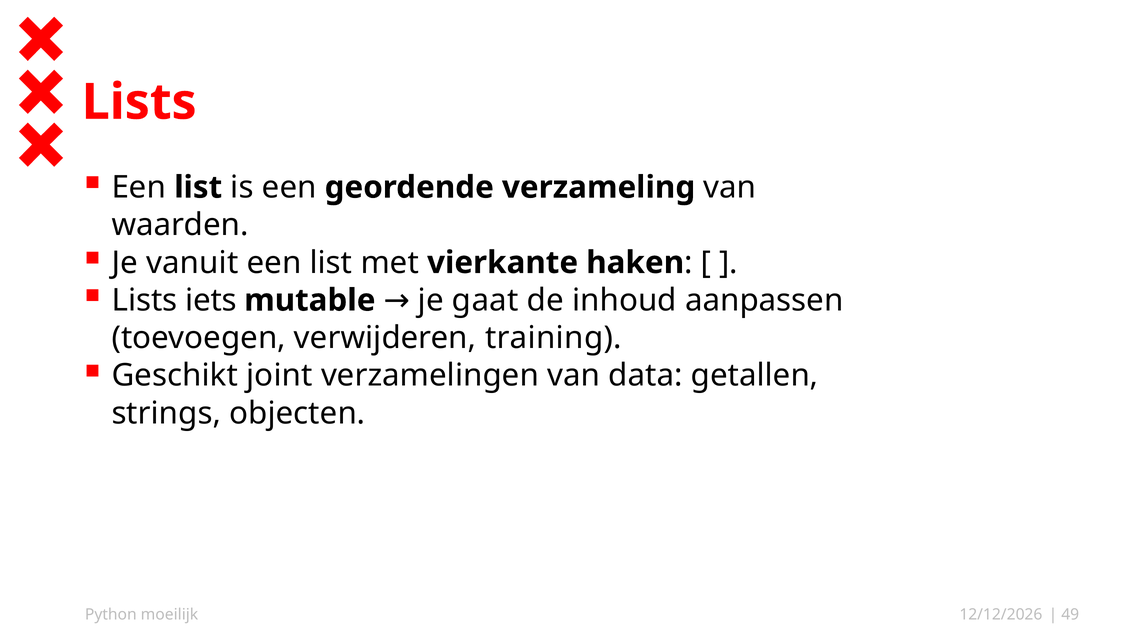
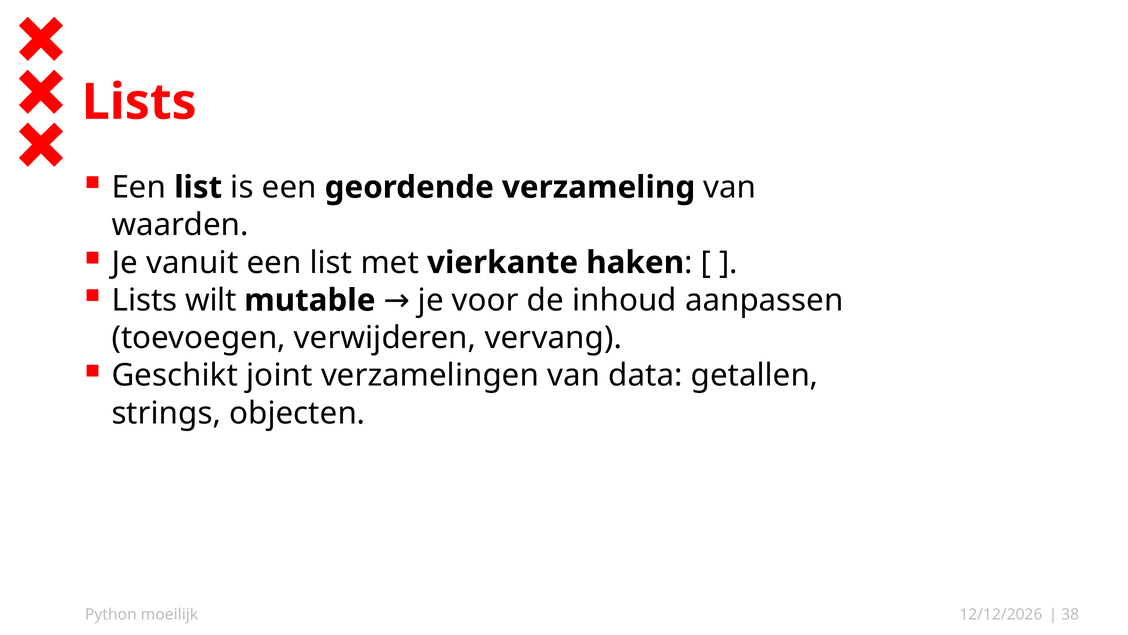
iets: iets -> wilt
gaat: gaat -> voor
training: training -> vervang
49: 49 -> 38
